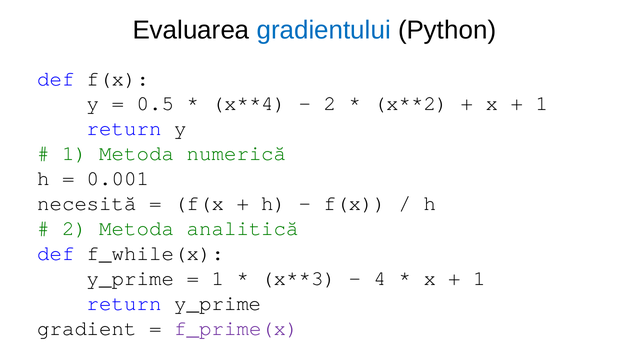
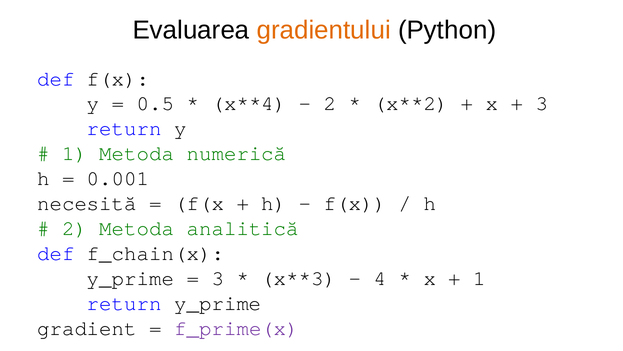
gradientului colour: blue -> orange
1 at (542, 103): 1 -> 3
f_while(x: f_while(x -> f_chain(x
1 at (218, 278): 1 -> 3
